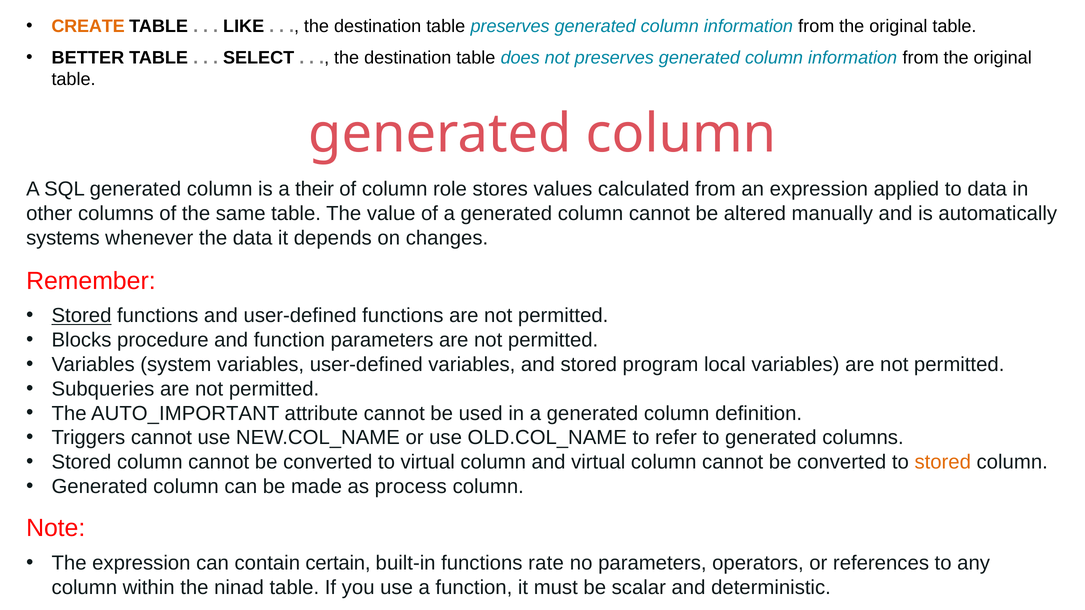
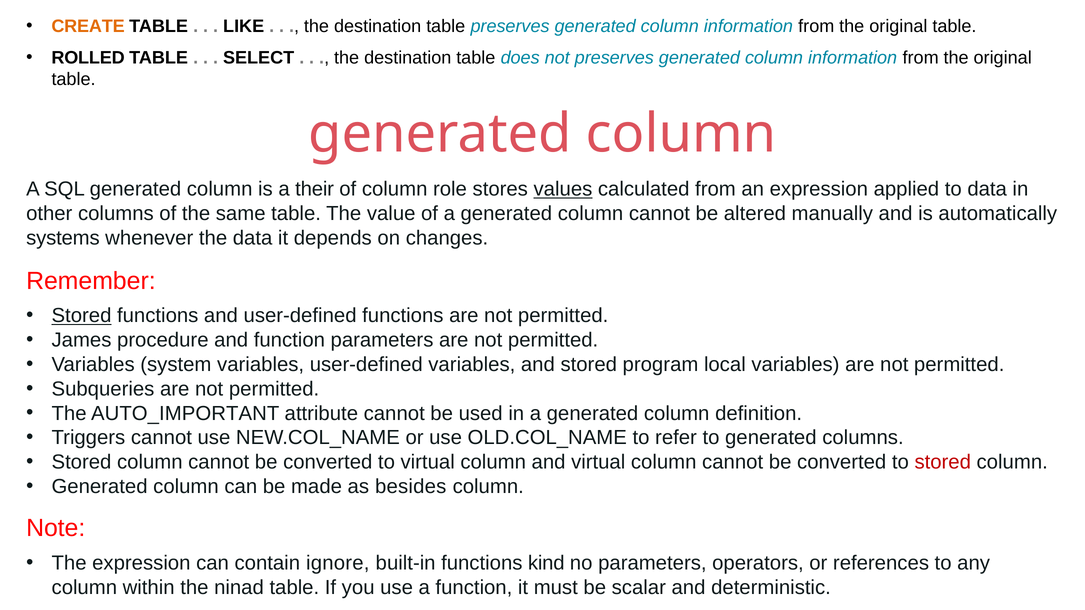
BETTER: BETTER -> ROLLED
values underline: none -> present
Blocks: Blocks -> James
stored at (943, 462) colour: orange -> red
process: process -> besides
certain: certain -> ignore
rate: rate -> kind
